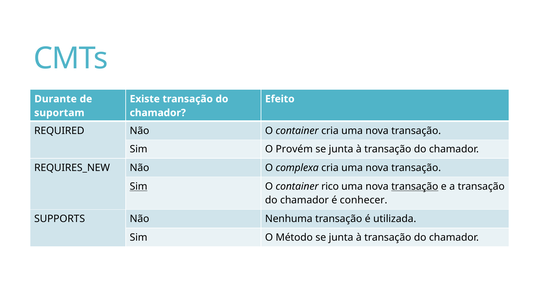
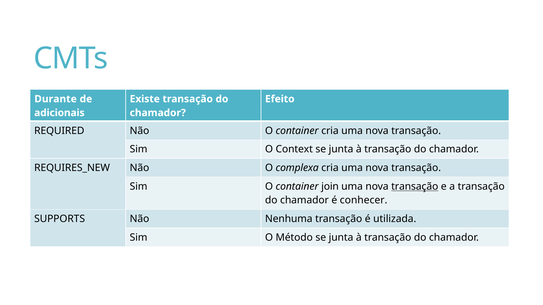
suportam: suportam -> adicionais
Provém: Provém -> Context
Sim at (139, 187) underline: present -> none
rico: rico -> join
